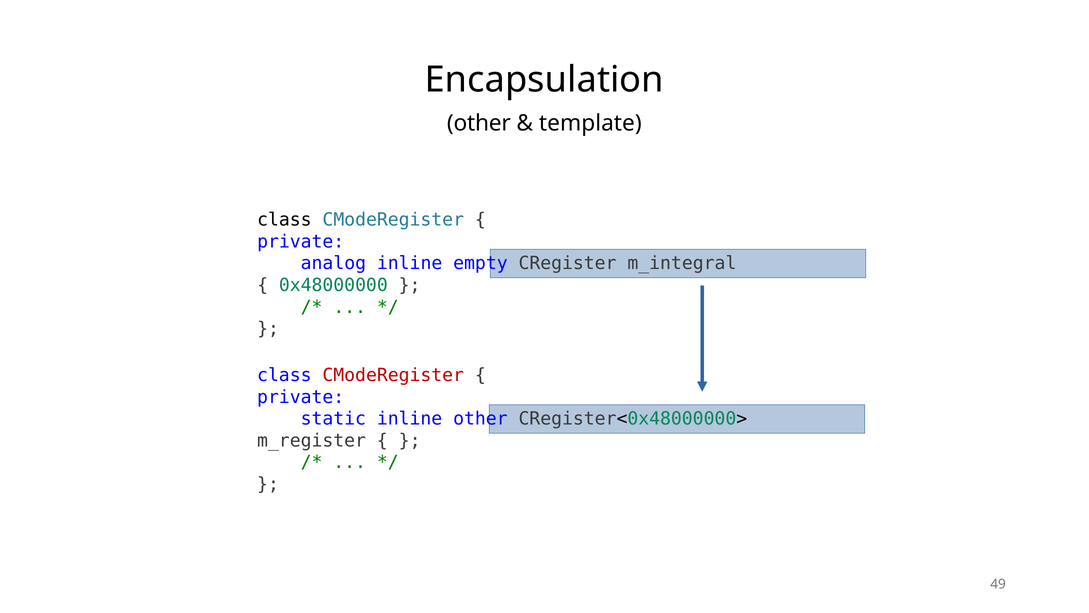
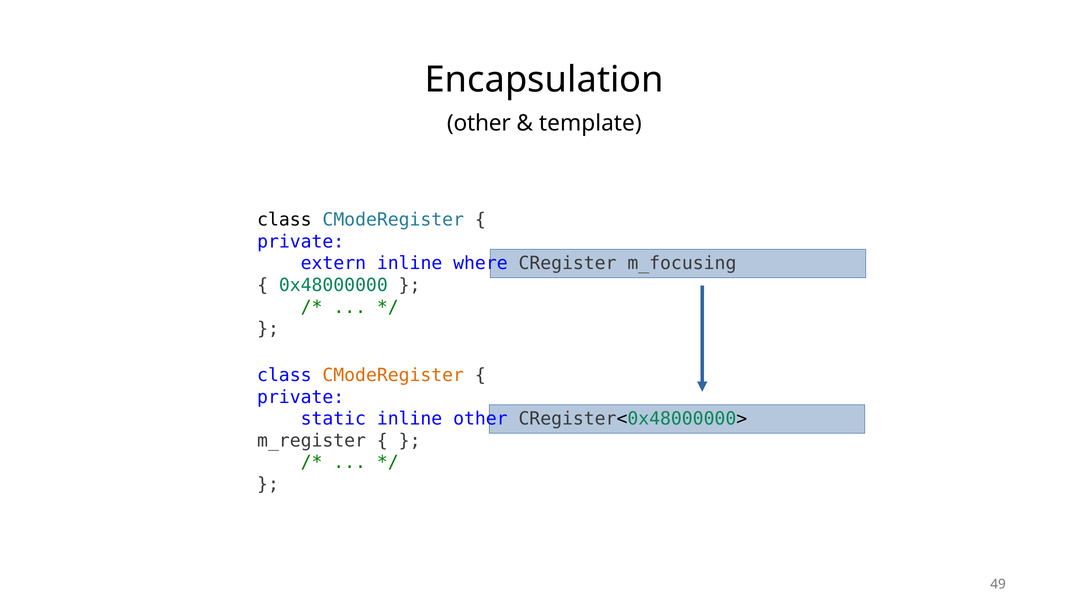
analog: analog -> extern
empty: empty -> where
m_integral: m_integral -> m_focusing
CModeRegister at (393, 375) colour: red -> orange
